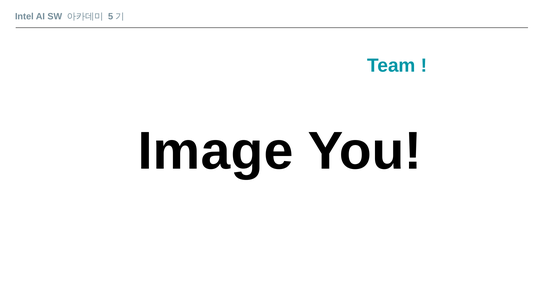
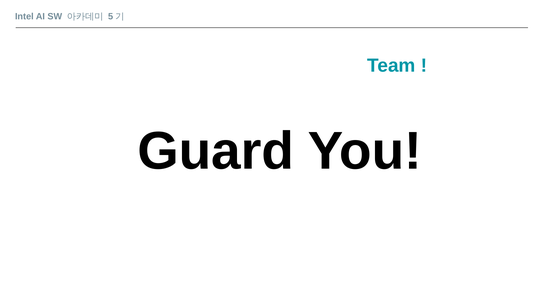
Image: Image -> Guard
